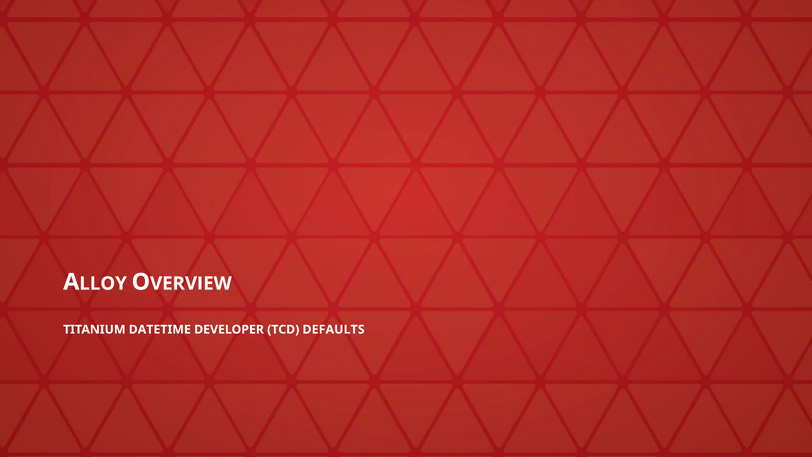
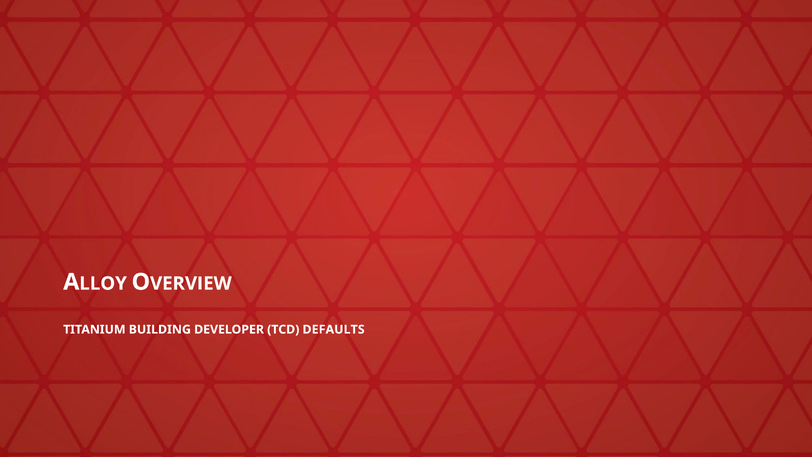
DATETIME: DATETIME -> BUILDING
